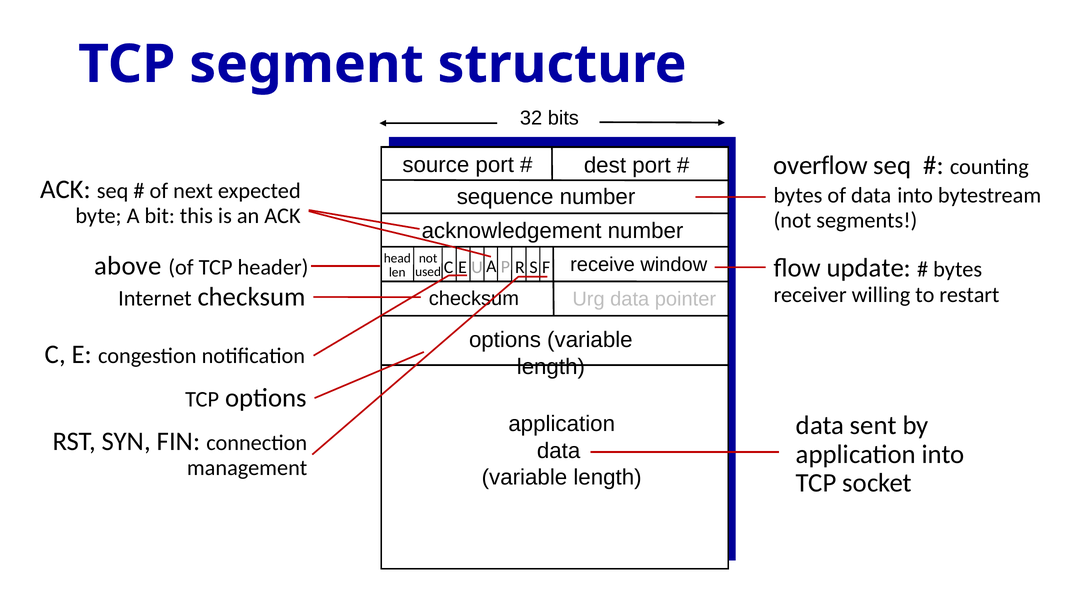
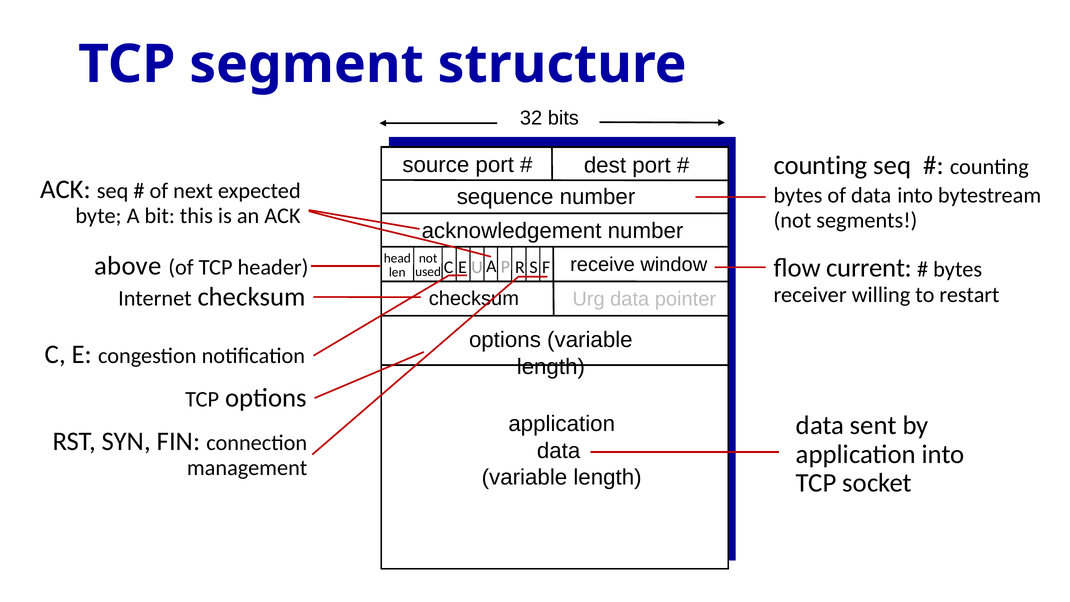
overflow at (821, 165): overflow -> counting
update: update -> current
